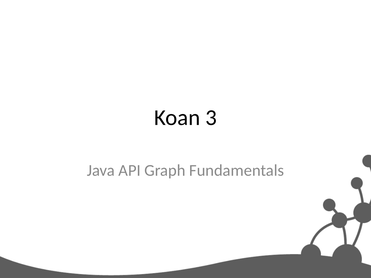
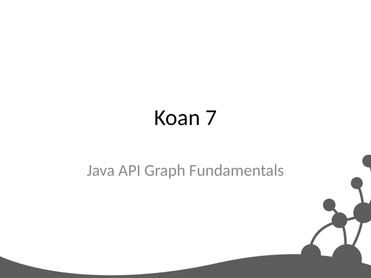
3: 3 -> 7
